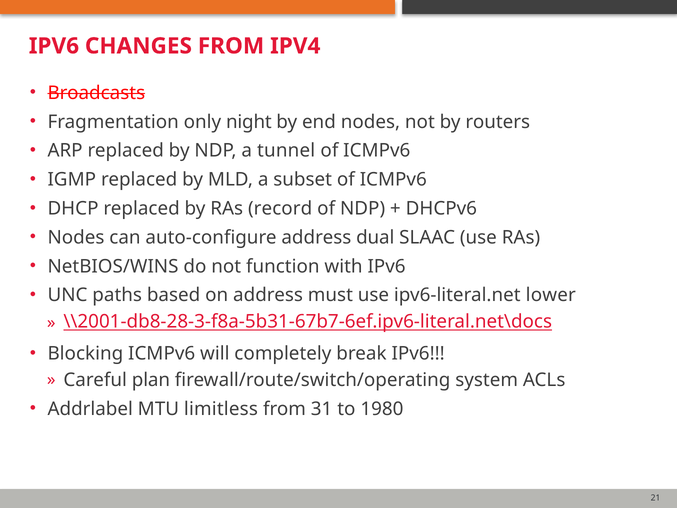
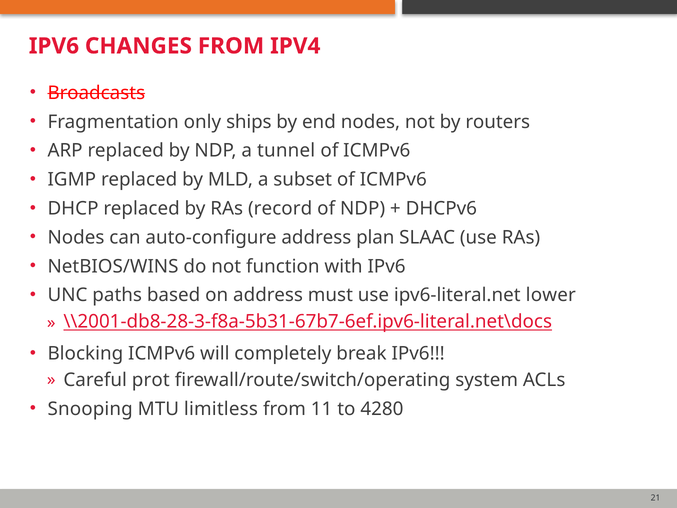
night: night -> ships
dual: dual -> plan
plan: plan -> prot
Addrlabel: Addrlabel -> Snooping
31: 31 -> 11
1980: 1980 -> 4280
